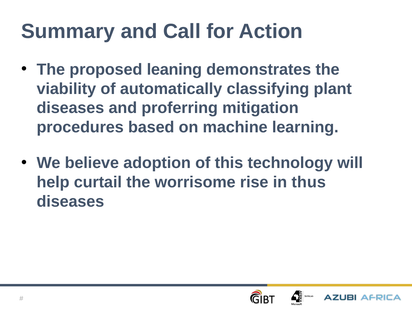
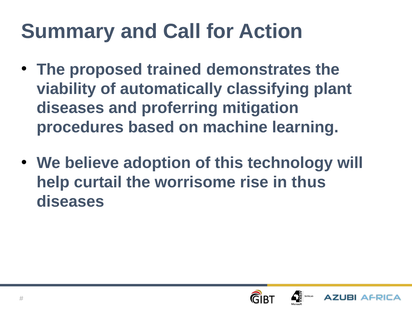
leaning: leaning -> trained
